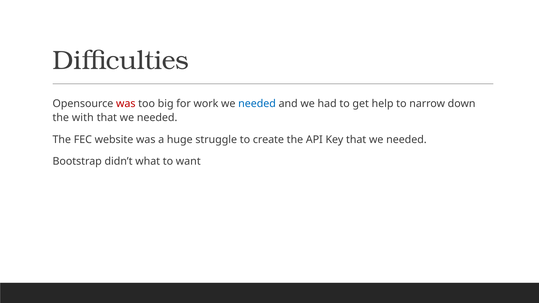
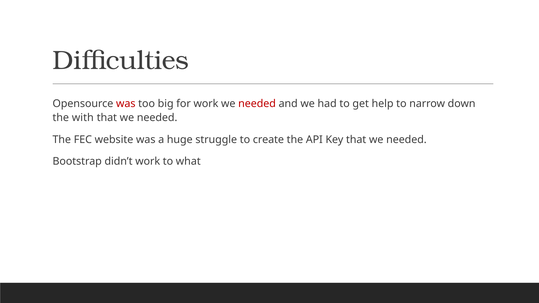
needed at (257, 104) colour: blue -> red
didn’t what: what -> work
want: want -> what
